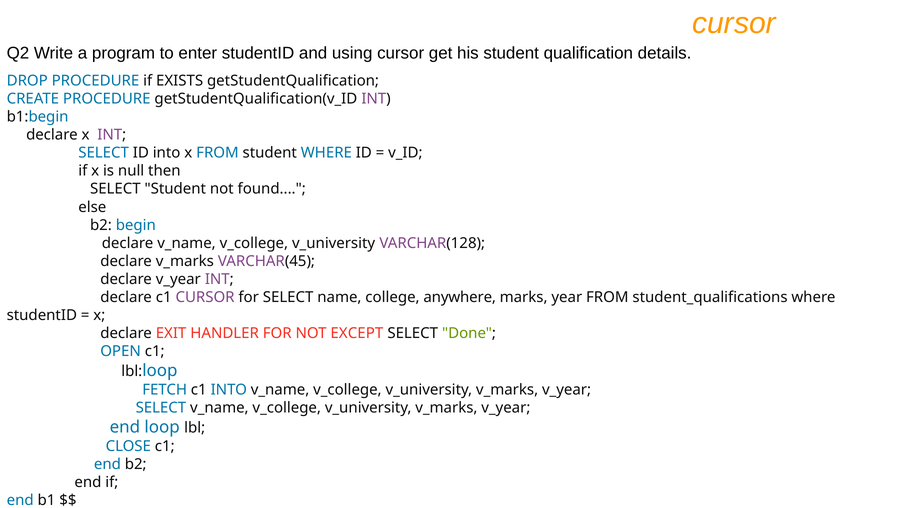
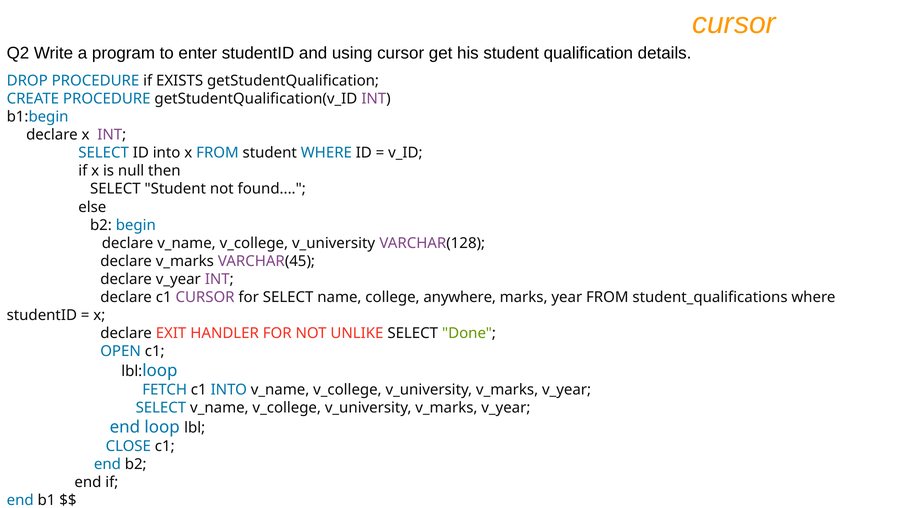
EXCEPT: EXCEPT -> UNLIKE
